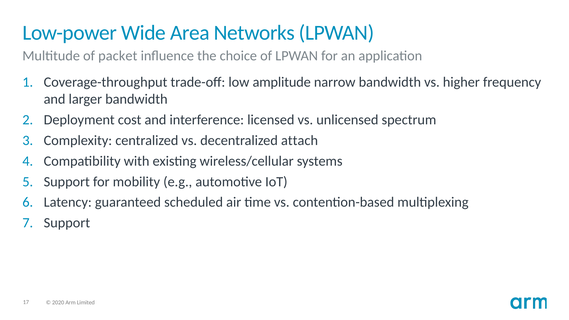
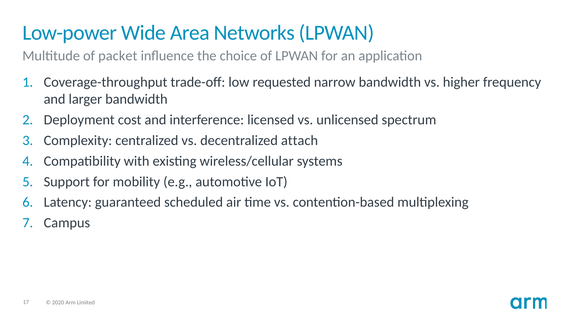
amplitude: amplitude -> requested
Support at (67, 223): Support -> Campus
